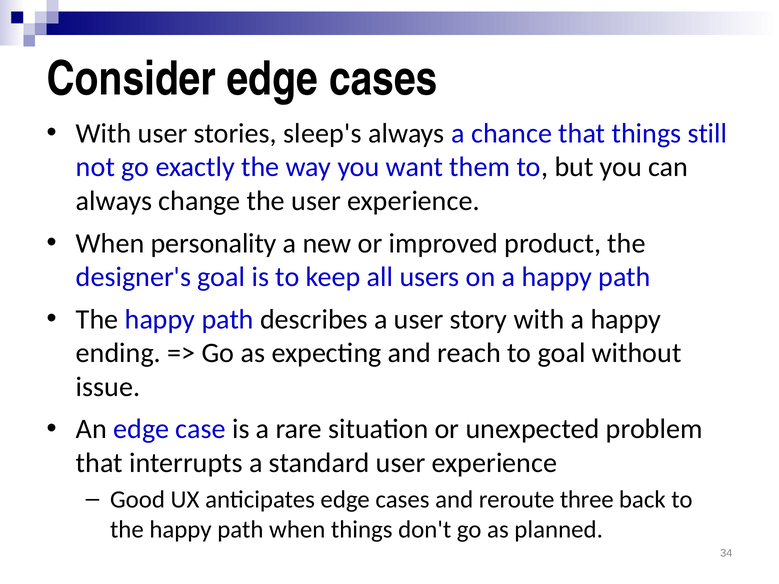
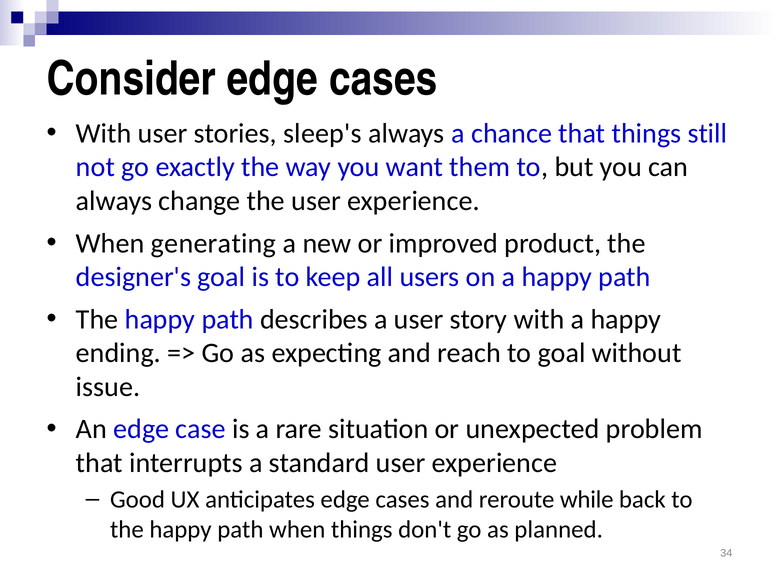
personality: personality -> generating
three: three -> while
